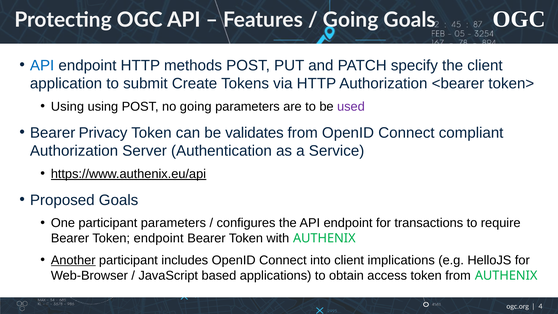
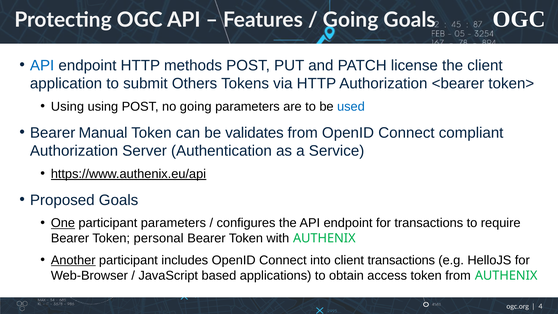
specify: specify -> license
Create: Create -> Others
used colour: purple -> blue
Privacy: Privacy -> Manual
One underline: none -> present
Token endpoint: endpoint -> personal
client implications: implications -> transactions
